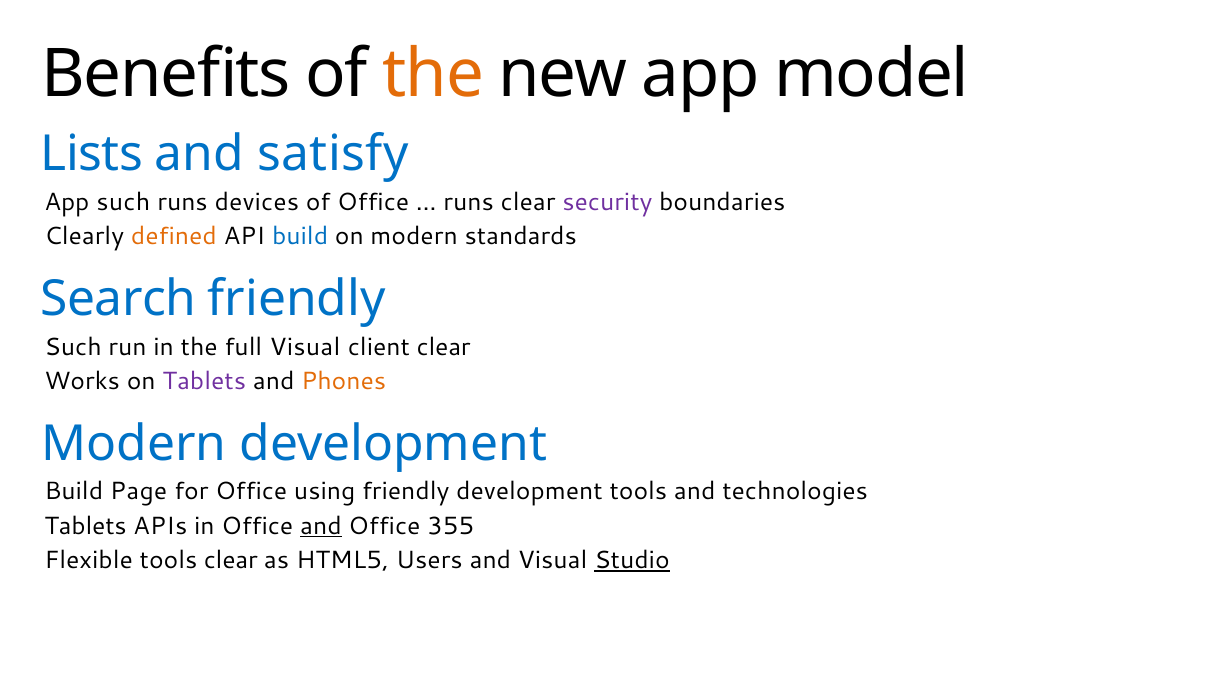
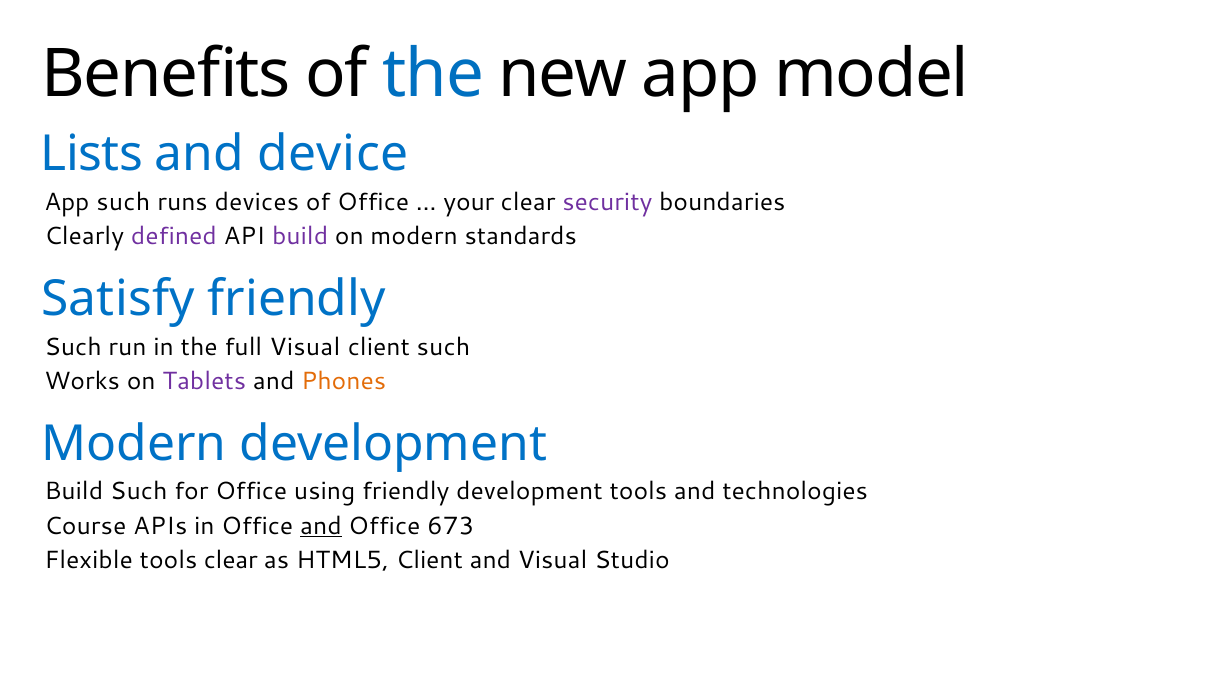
the at (434, 74) colour: orange -> blue
satisfy: satisfy -> device
runs at (469, 202): runs -> your
defined colour: orange -> purple
build at (300, 237) colour: blue -> purple
Search: Search -> Satisfy
client clear: clear -> such
Build Page: Page -> Such
Tablets at (86, 526): Tablets -> Course
355: 355 -> 673
HTML5 Users: Users -> Client
Studio underline: present -> none
